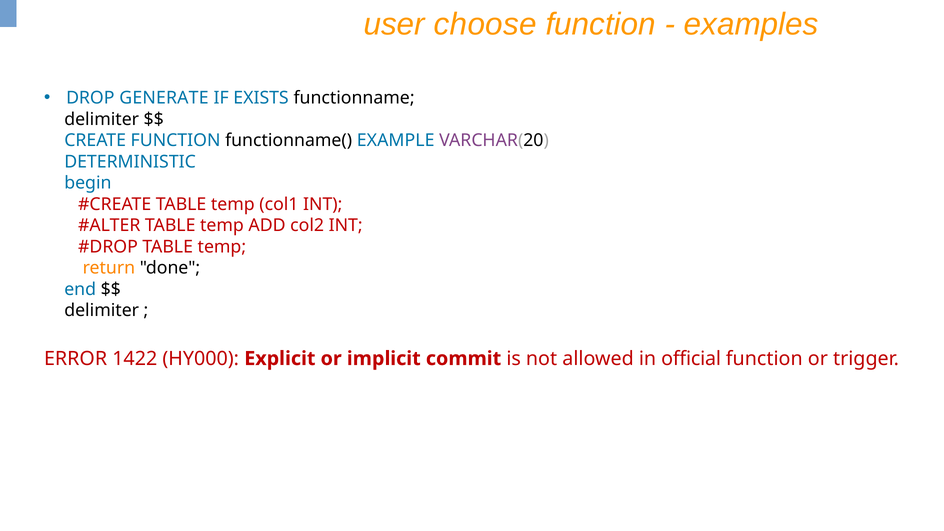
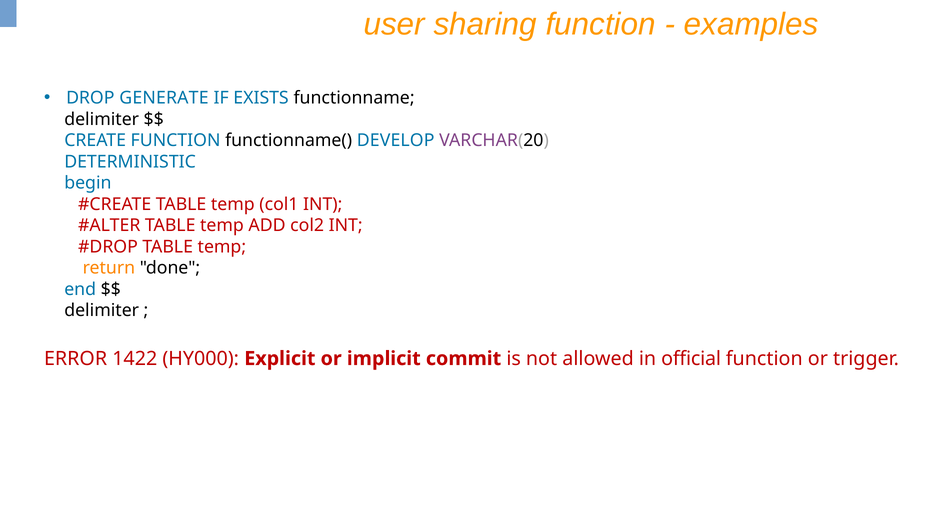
choose: choose -> sharing
EXAMPLE: EXAMPLE -> DEVELOP
